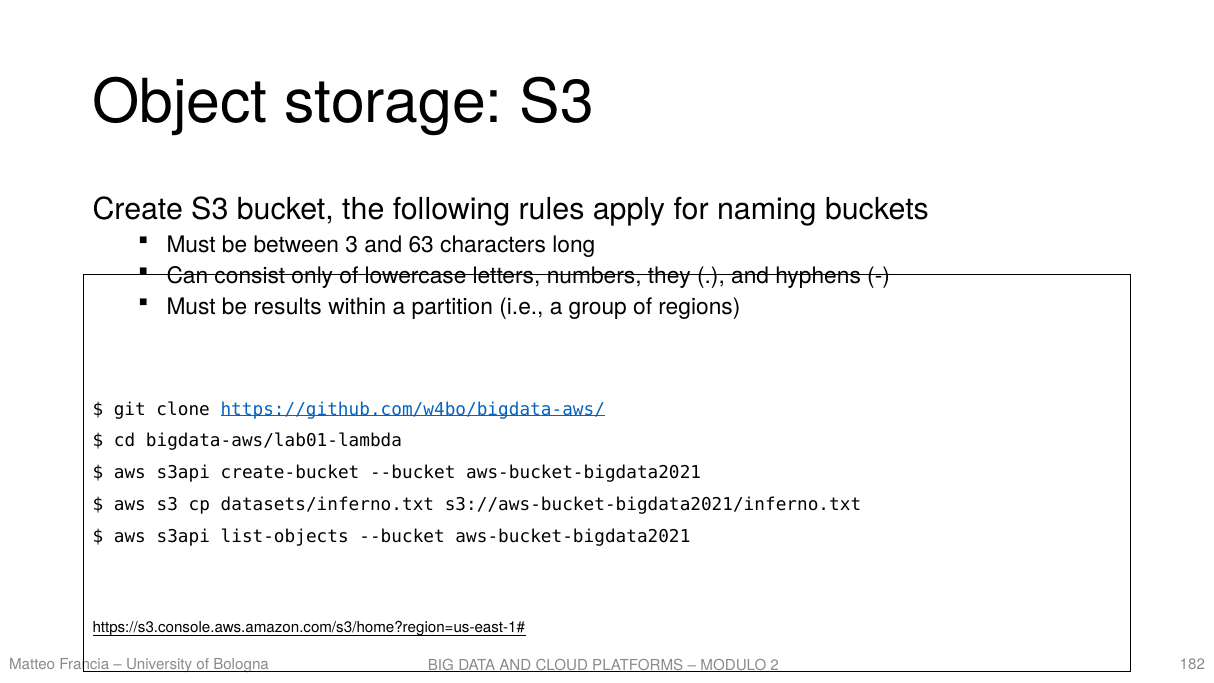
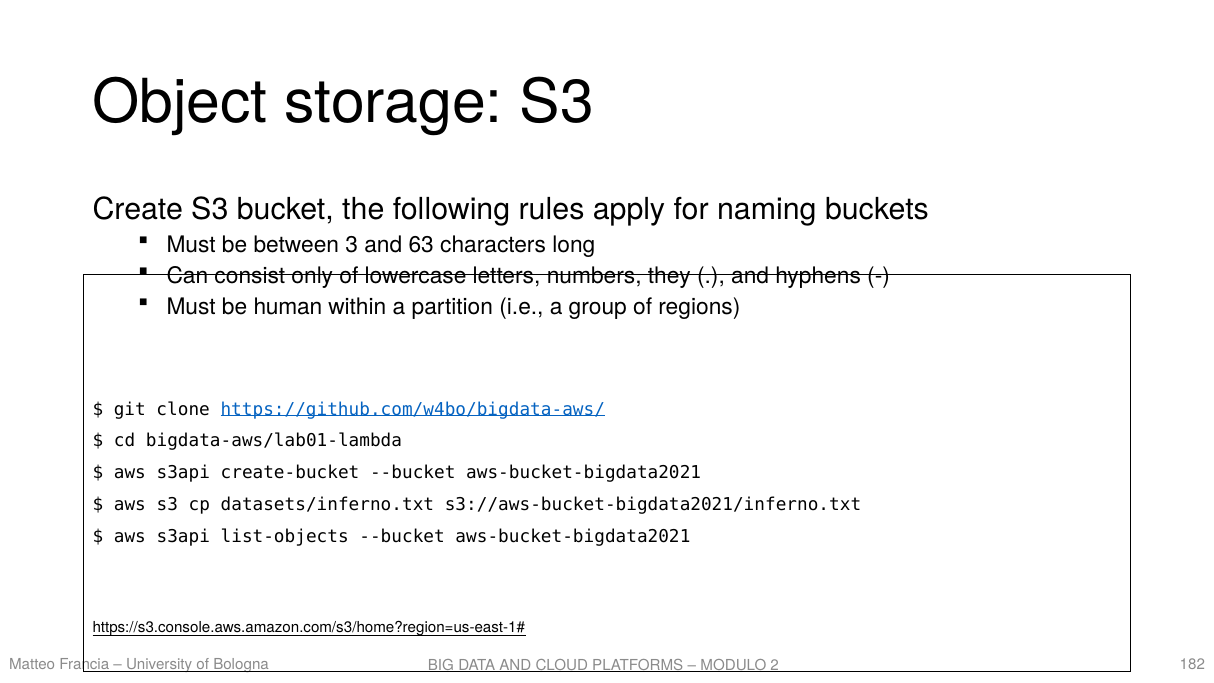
results: results -> human
